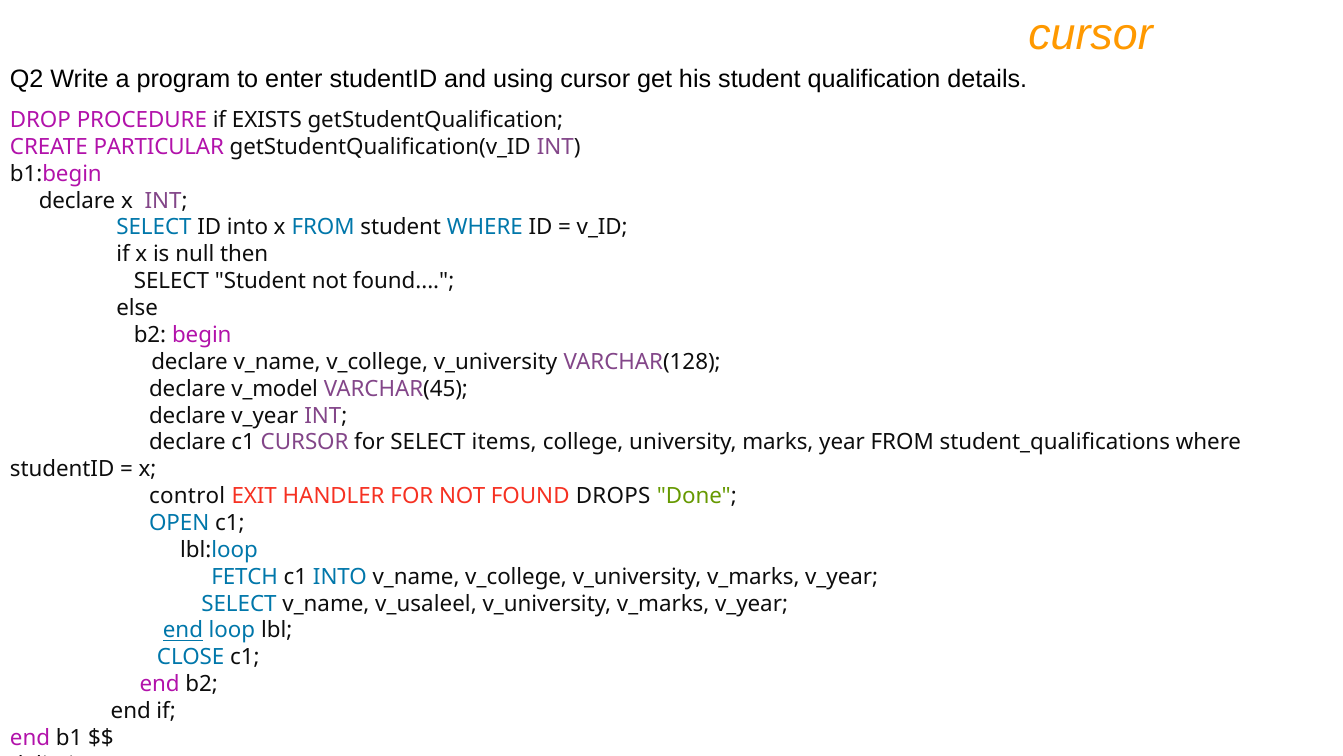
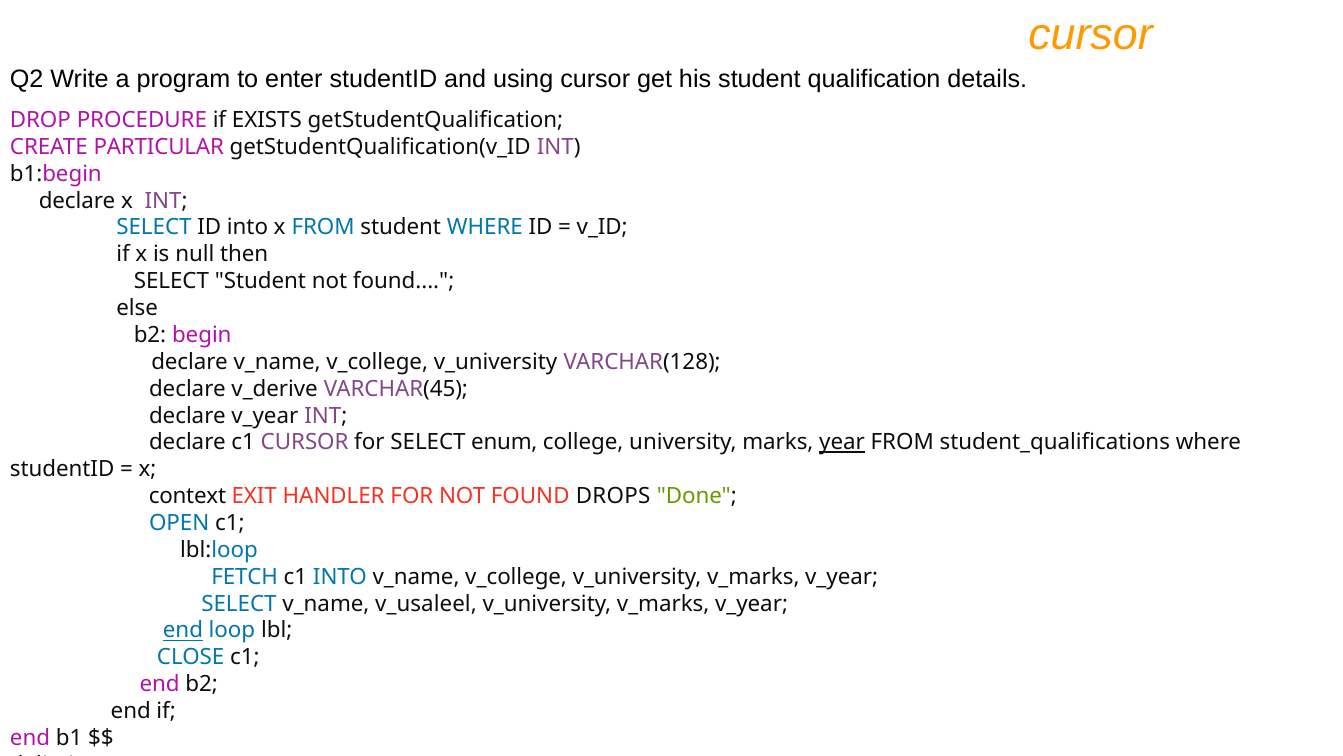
v_model: v_model -> v_derive
items: items -> enum
year underline: none -> present
control: control -> context
